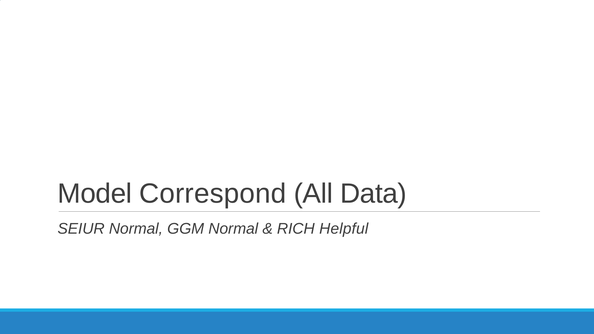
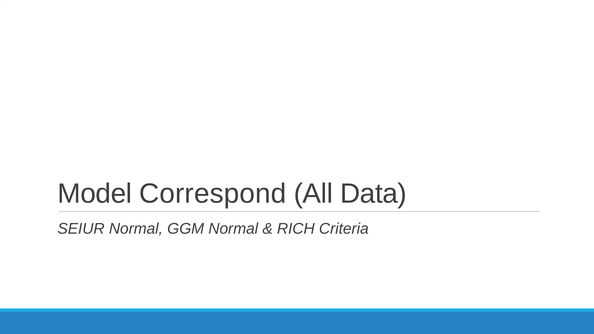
Helpful: Helpful -> Criteria
